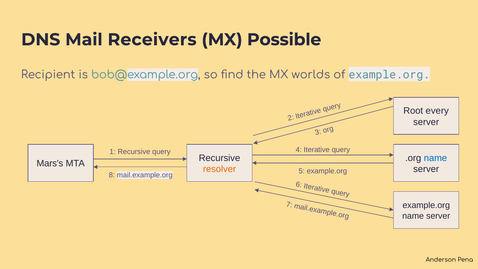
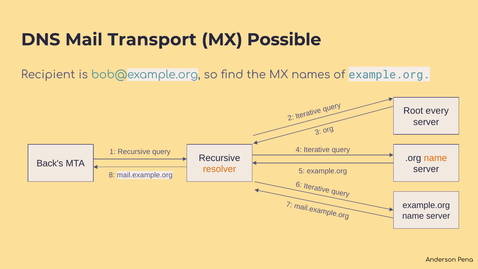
Receivers: Receivers -> Transport
worlds: worlds -> names
name at (435, 158) colour: blue -> orange
Mars's: Mars's -> Back's
